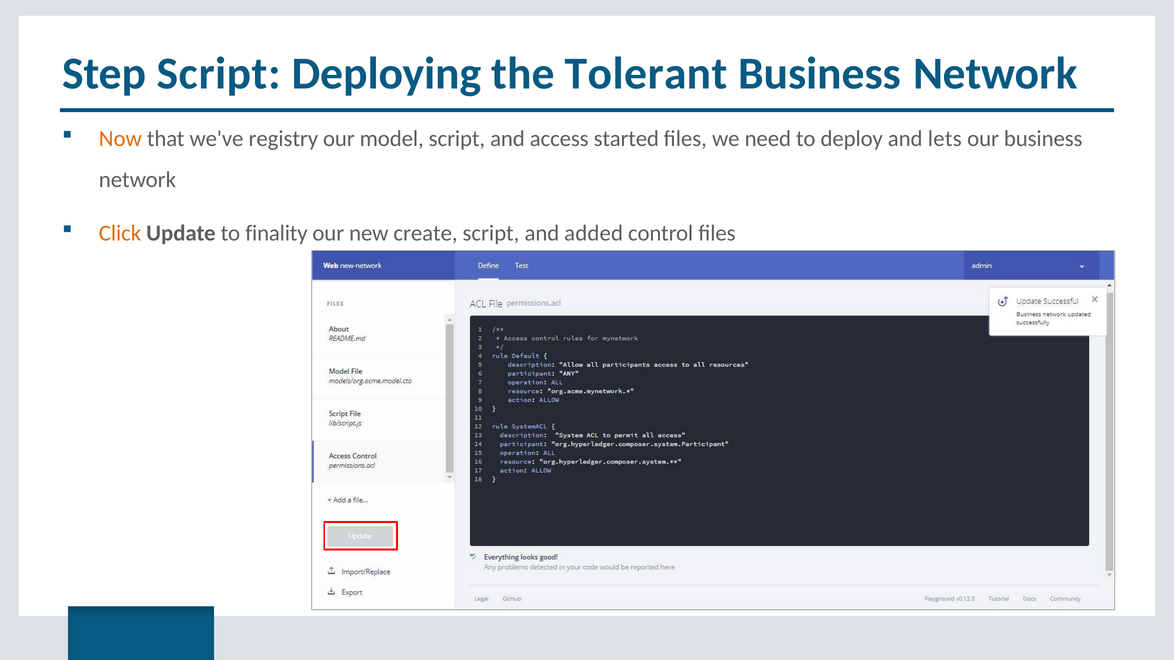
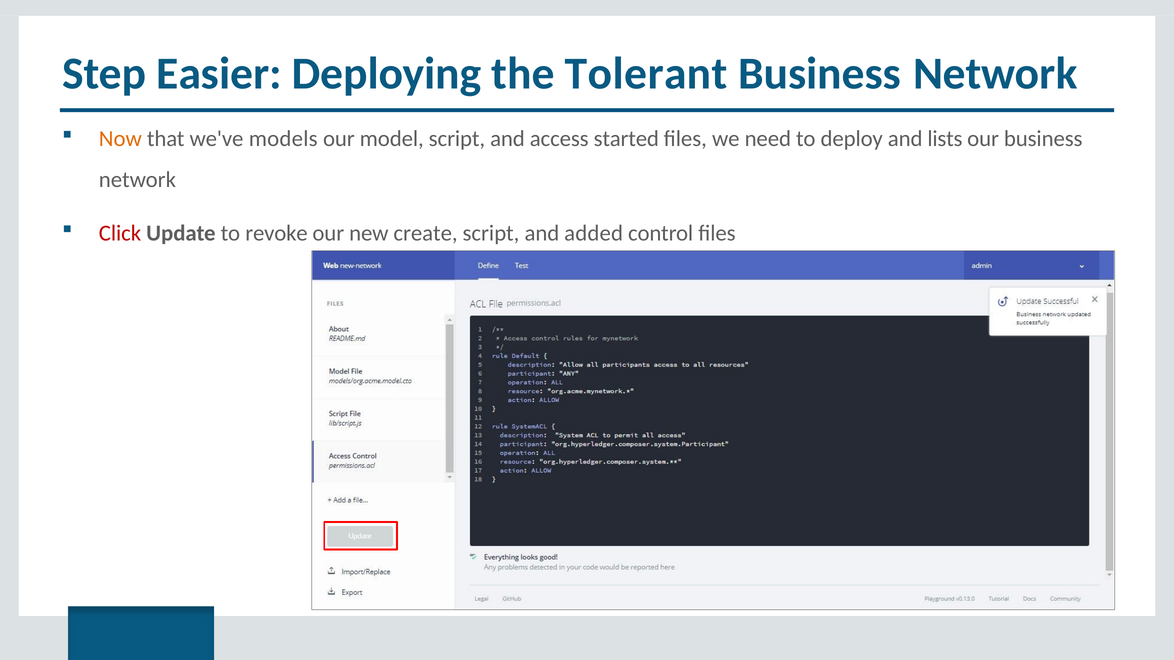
Step Script: Script -> Easier
registry: registry -> models
lets: lets -> lists
Click colour: orange -> red
finality: finality -> revoke
